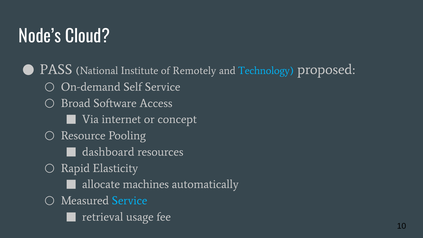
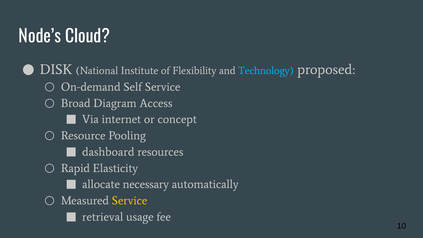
PASS: PASS -> DISK
Remotely: Remotely -> Flexibility
Software: Software -> Diagram
machines: machines -> necessary
Service at (130, 201) colour: light blue -> yellow
